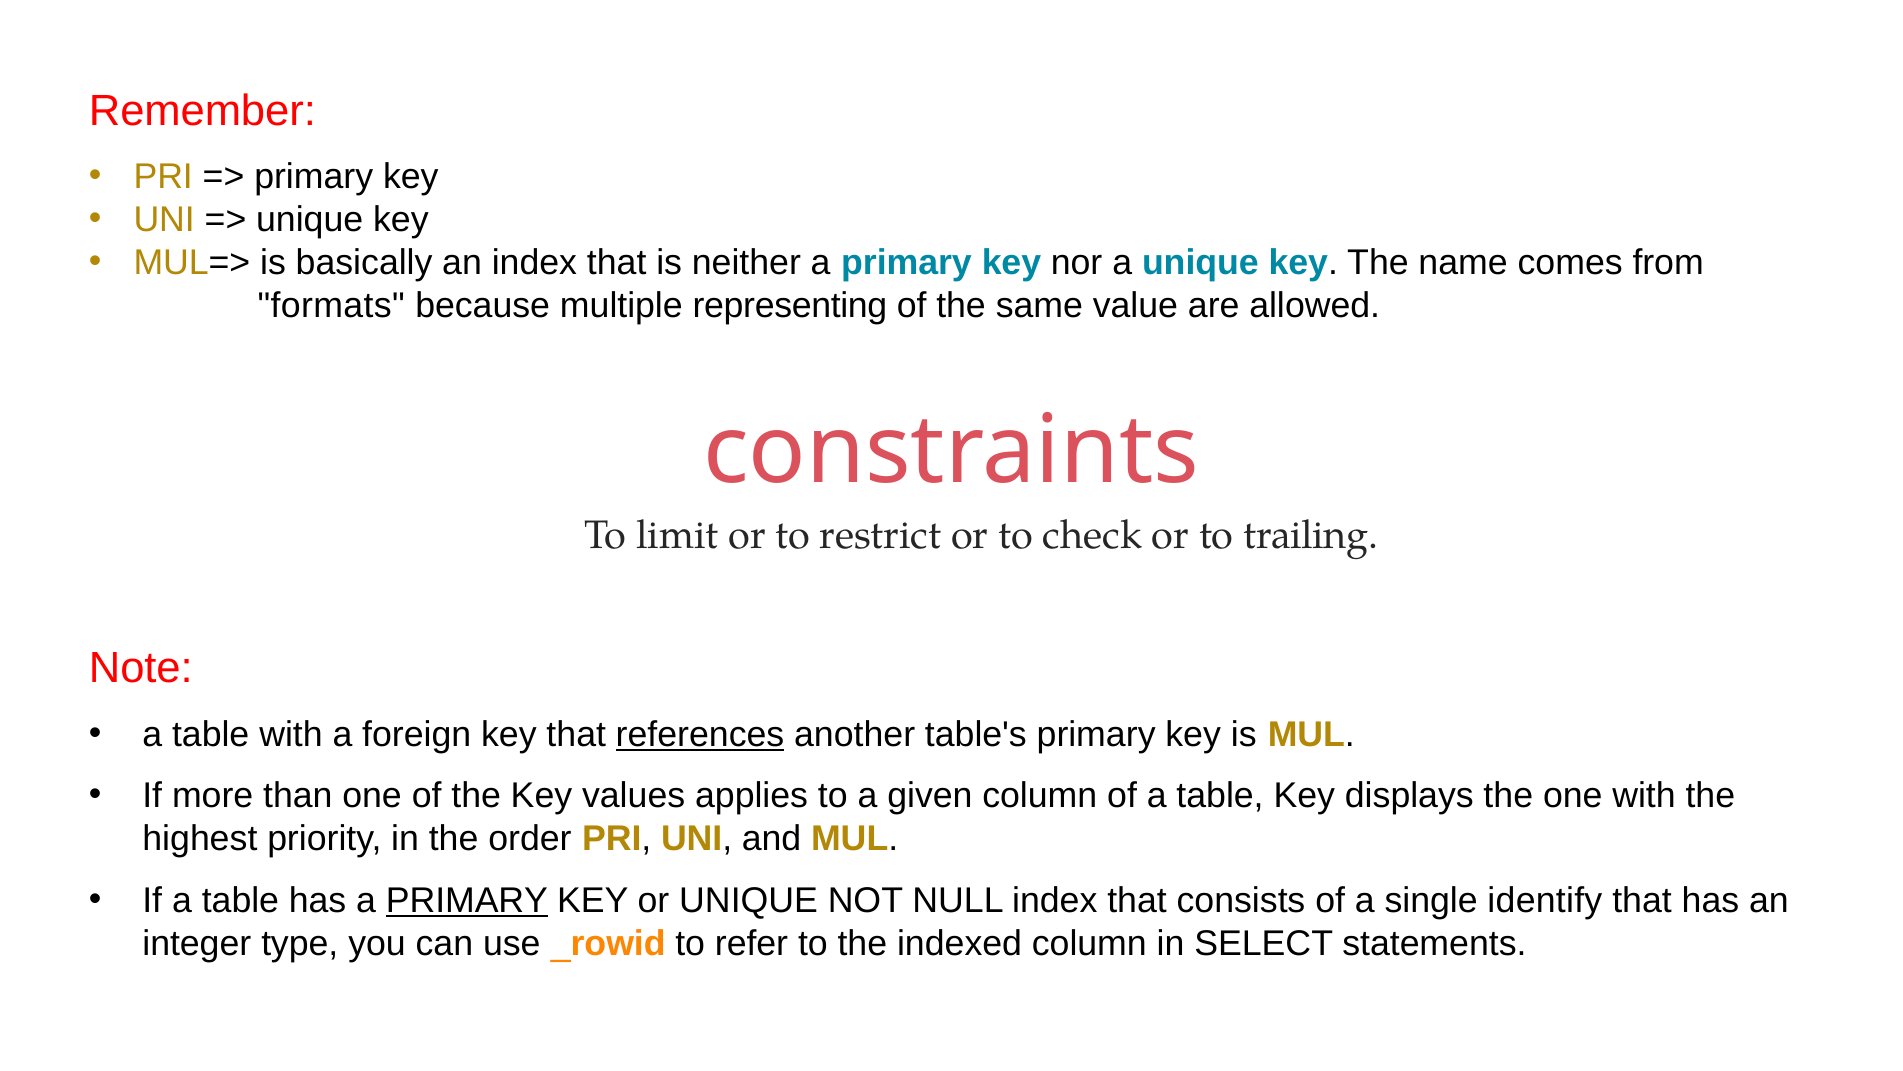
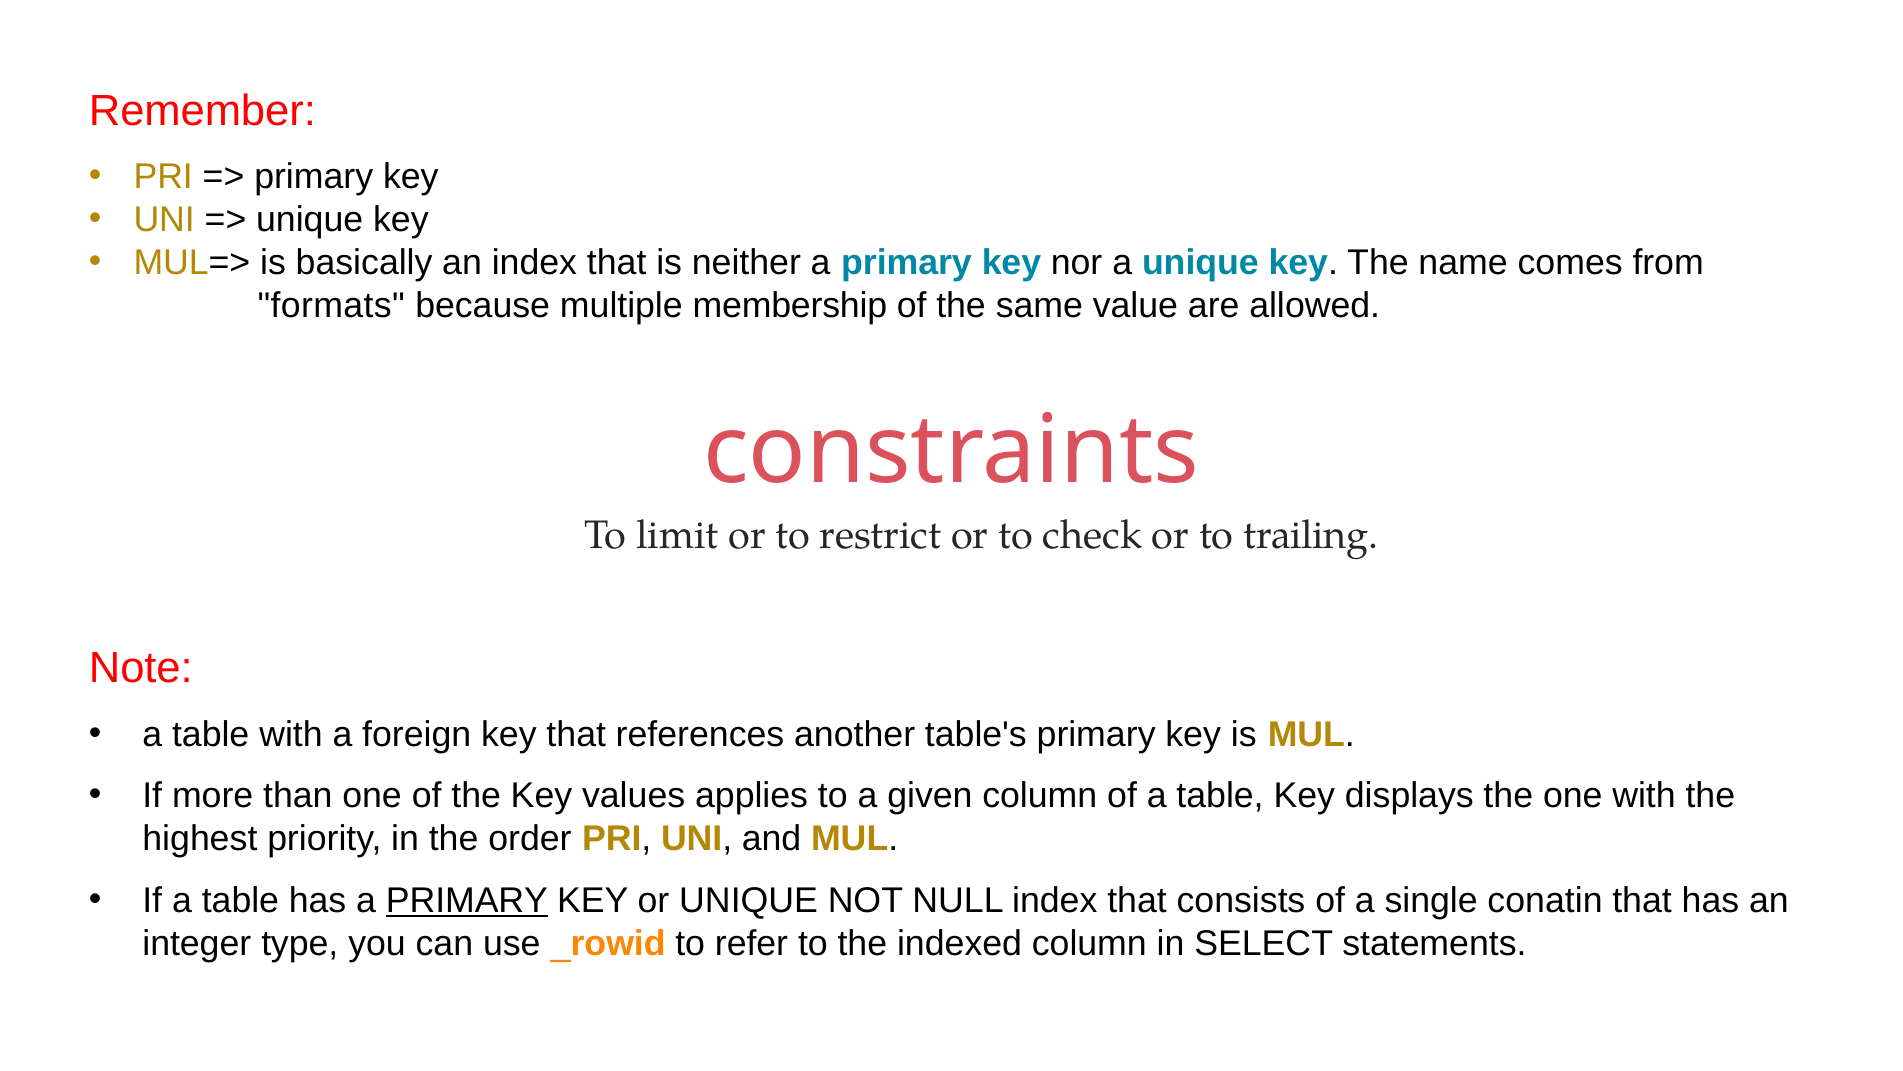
representing: representing -> membership
references underline: present -> none
identify: identify -> conatin
